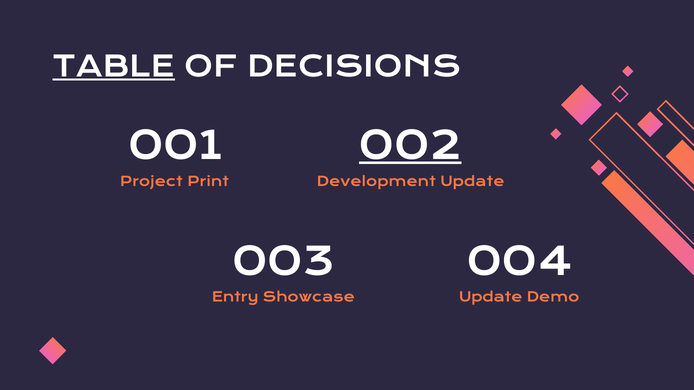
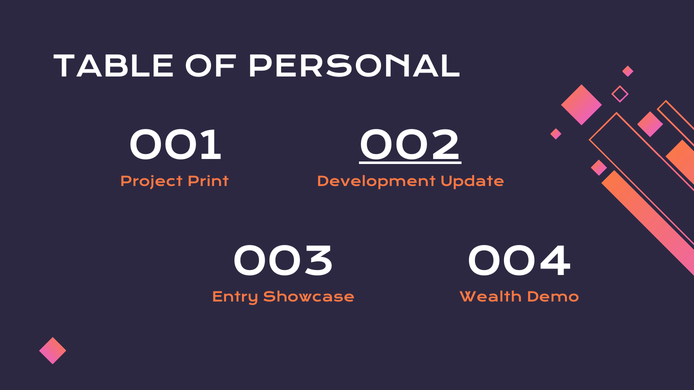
TABLE underline: present -> none
DECISIONS: DECISIONS -> PERSONAL
Update at (491, 298): Update -> Wealth
